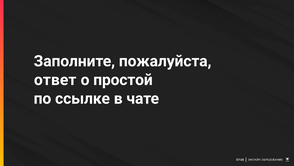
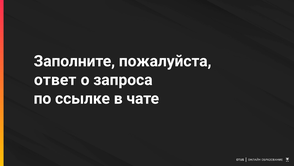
простой: простой -> запроса
